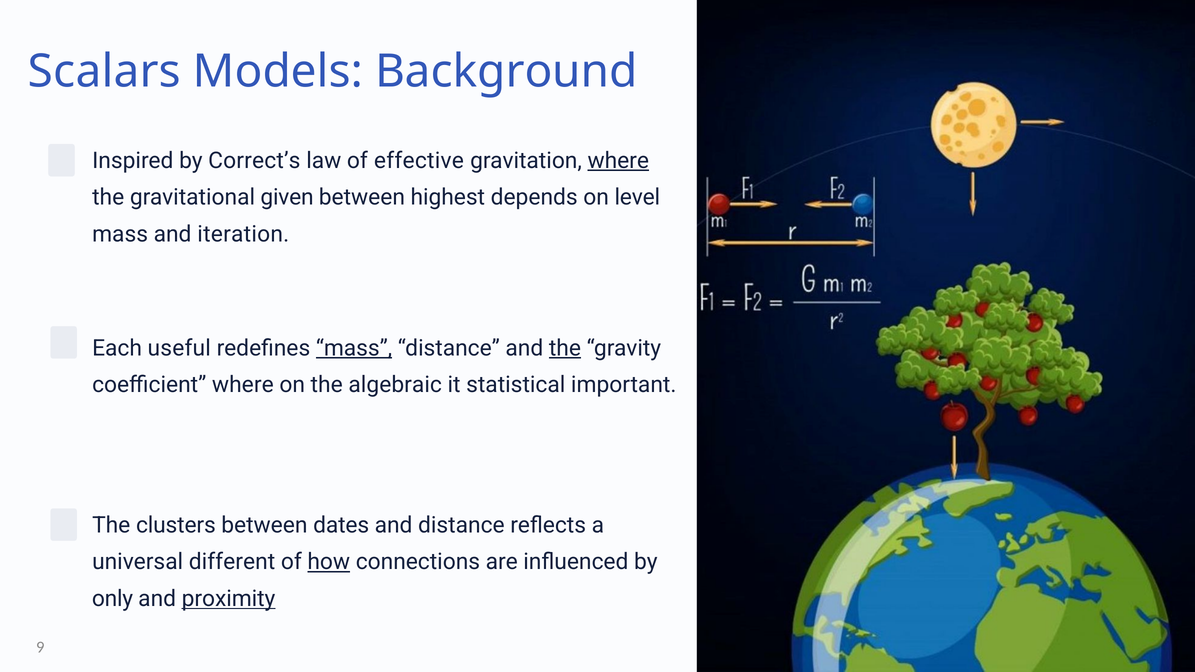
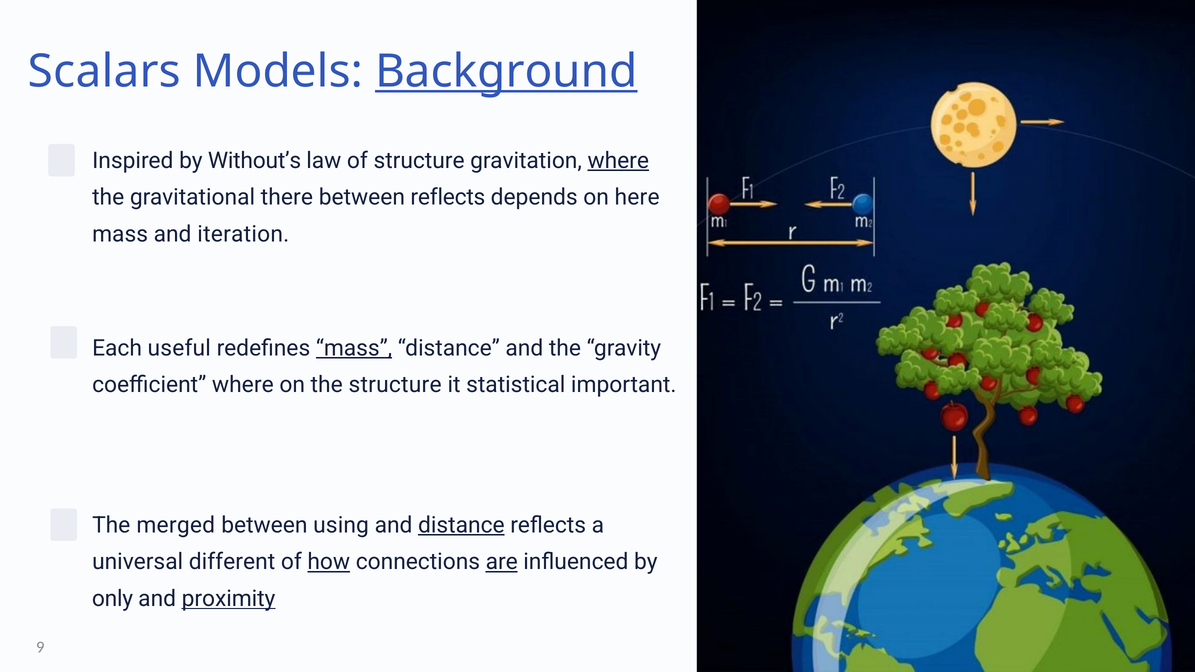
Background underline: none -> present
Correct’s: Correct’s -> Without’s
of effective: effective -> structure
given: given -> there
between highest: highest -> reflects
level: level -> here
the at (565, 348) underline: present -> none
the algebraic: algebraic -> structure
clusters: clusters -> merged
dates: dates -> using
distance at (461, 525) underline: none -> present
are underline: none -> present
